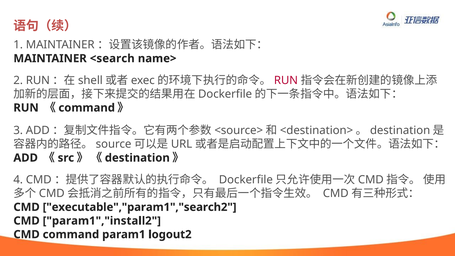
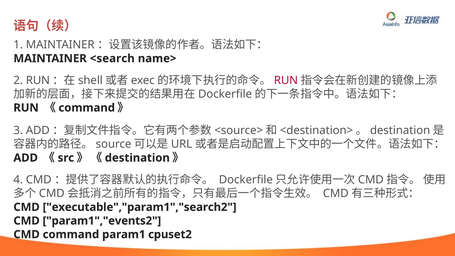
param1","install2: param1","install2 -> param1","events2
logout2: logout2 -> cpuset2
